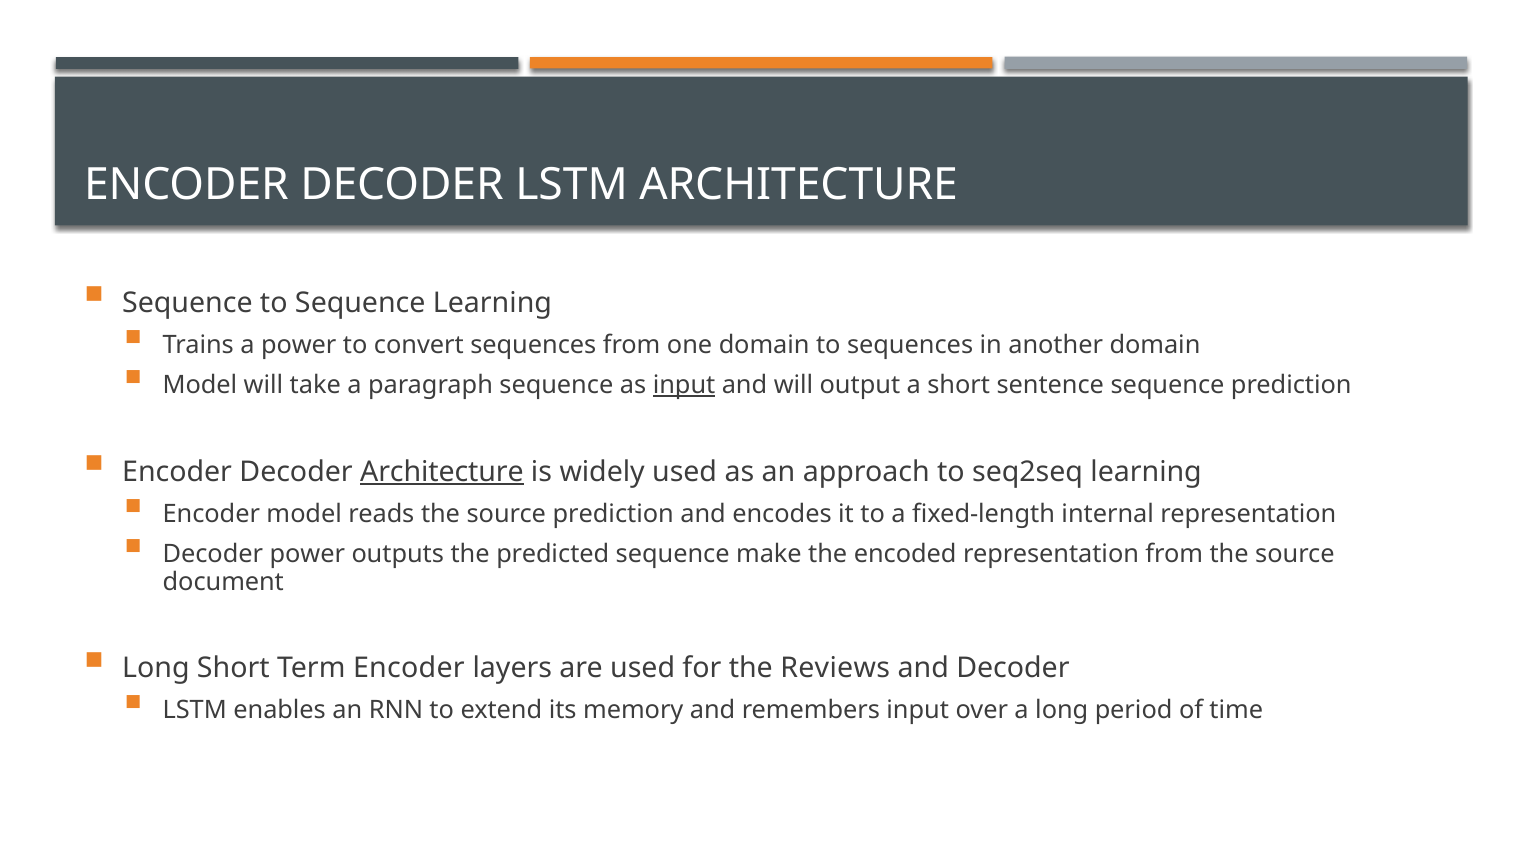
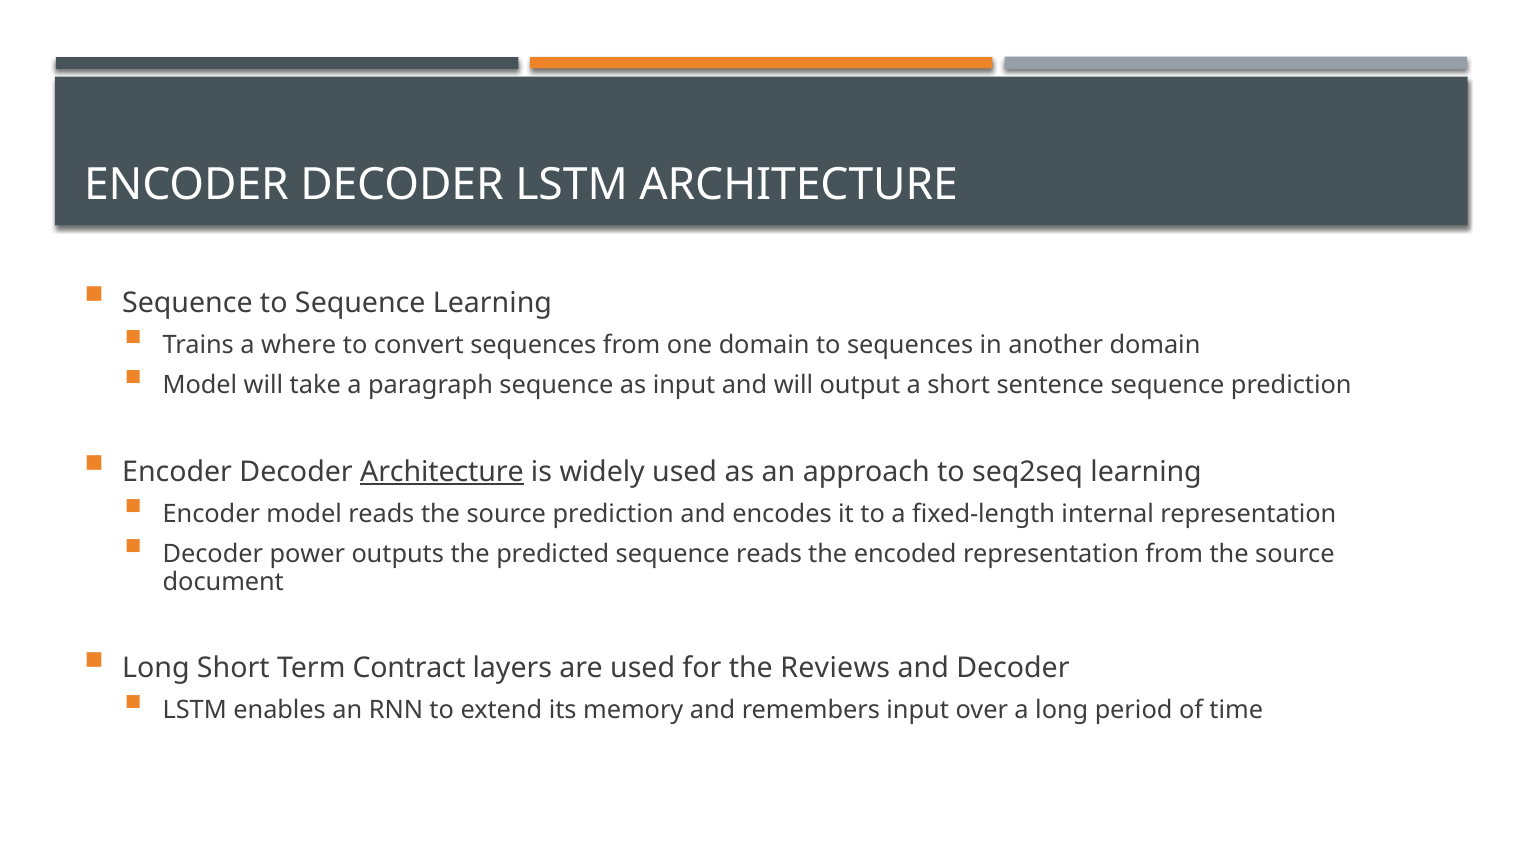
a power: power -> where
input at (684, 385) underline: present -> none
sequence make: make -> reads
Term Encoder: Encoder -> Contract
